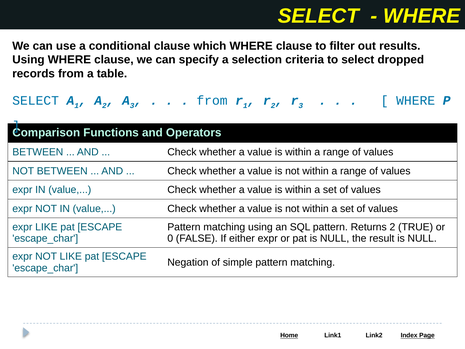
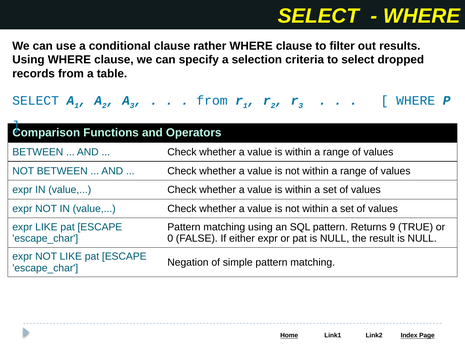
which: which -> rather
Returns 2: 2 -> 9
